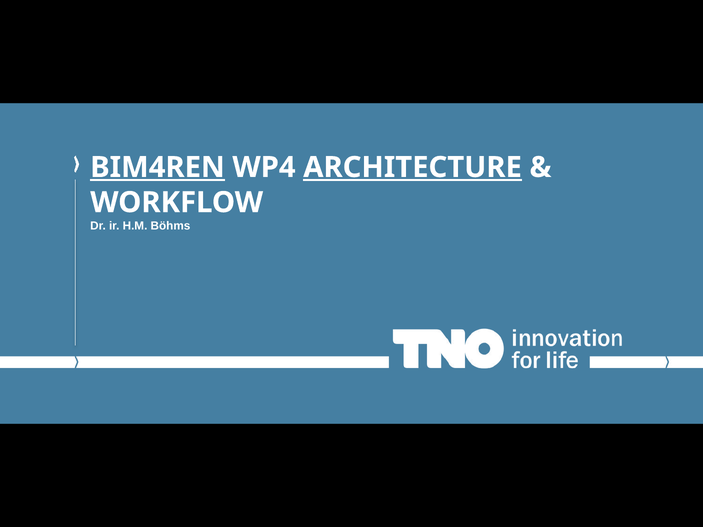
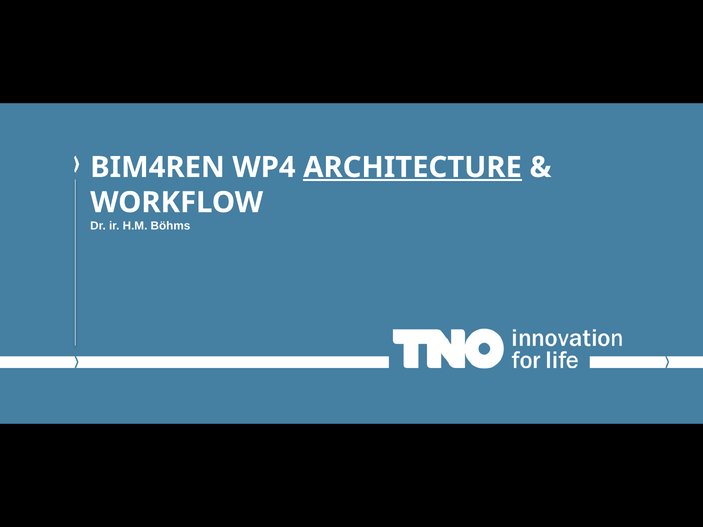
BIM4REN underline: present -> none
